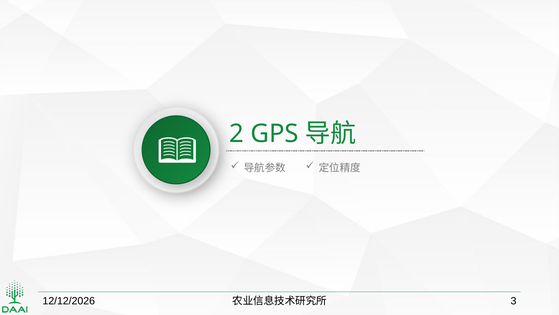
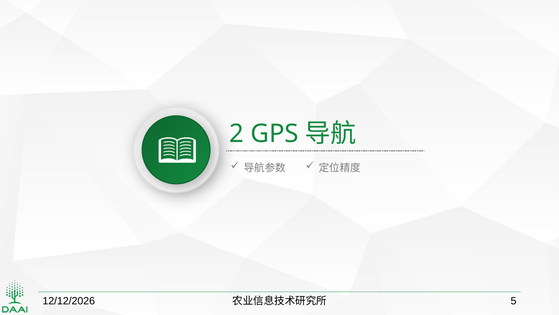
3: 3 -> 5
